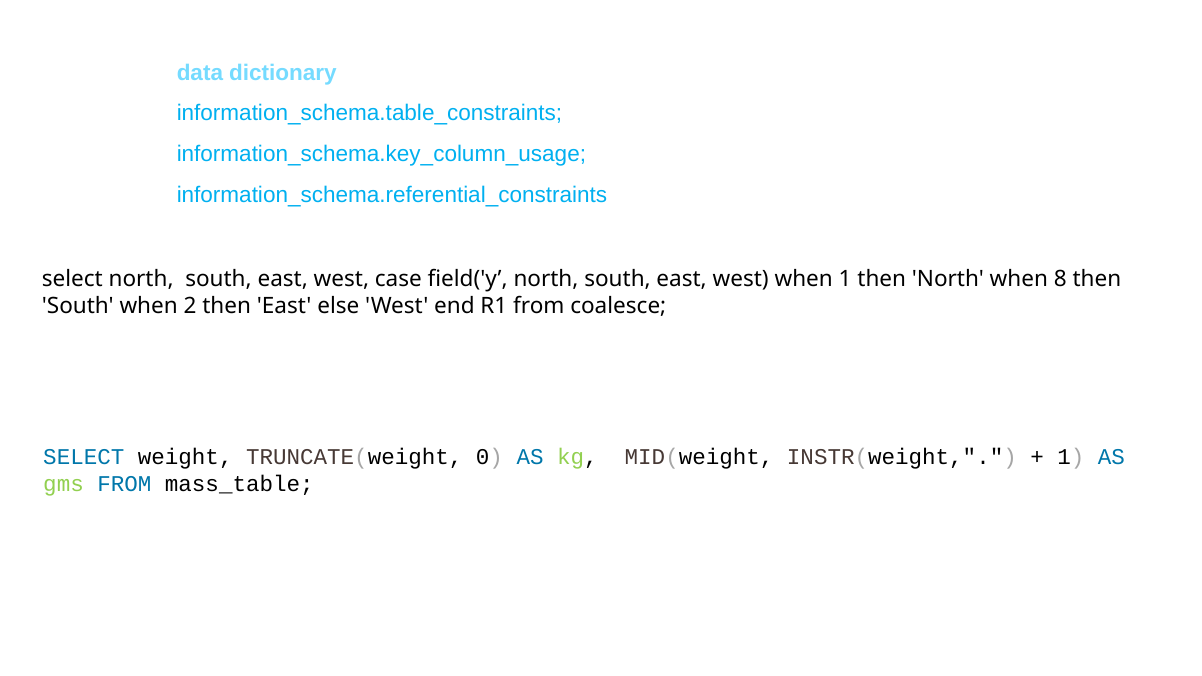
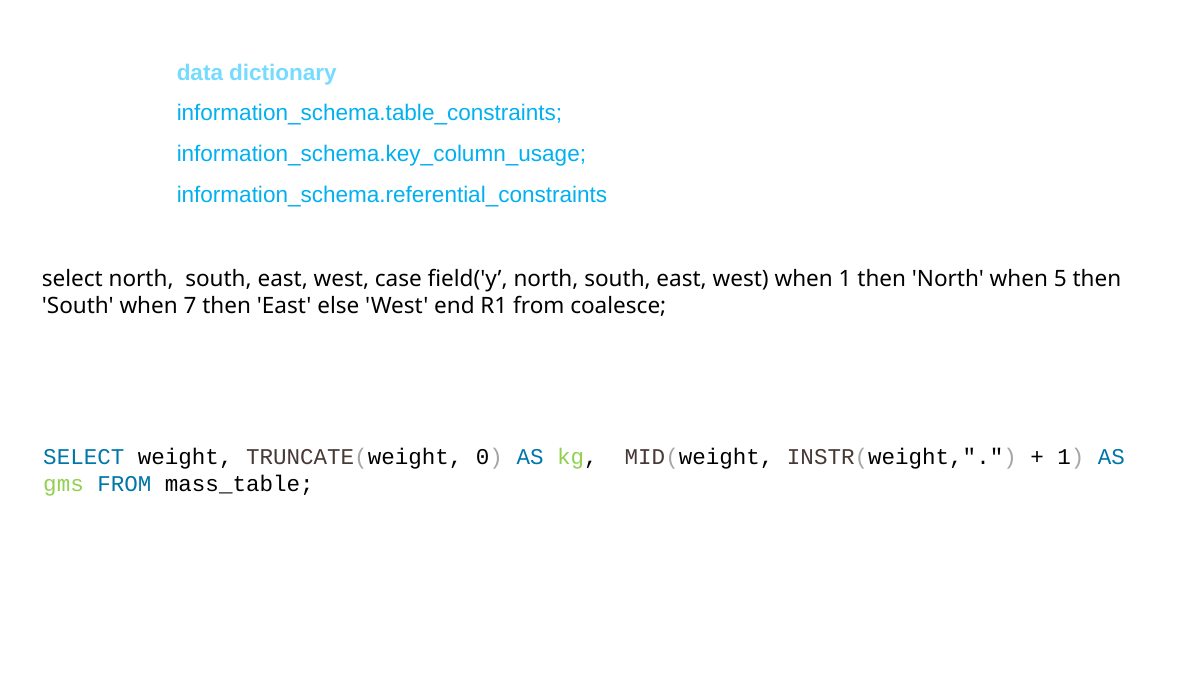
8: 8 -> 5
2: 2 -> 7
